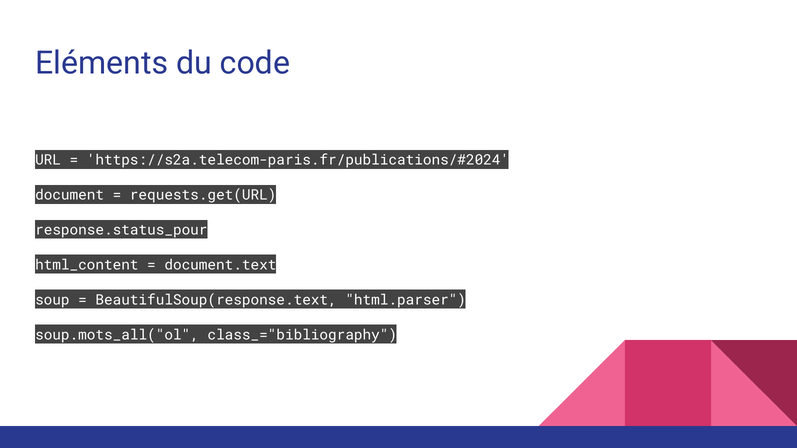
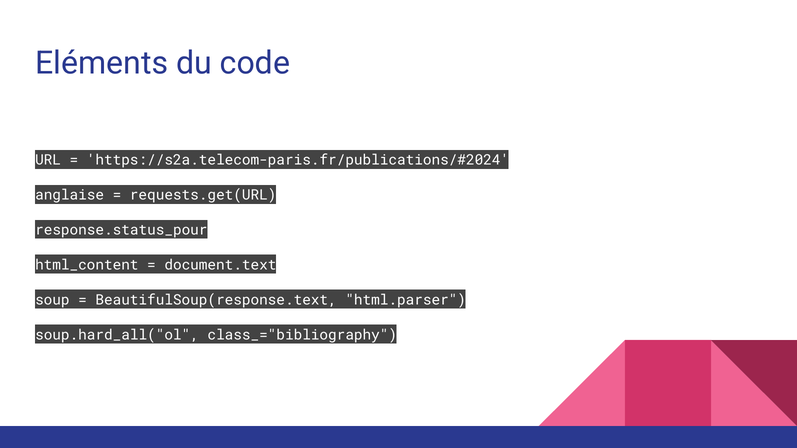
document: document -> anglaise
soup.mots_all("ol: soup.mots_all("ol -> soup.hard_all("ol
